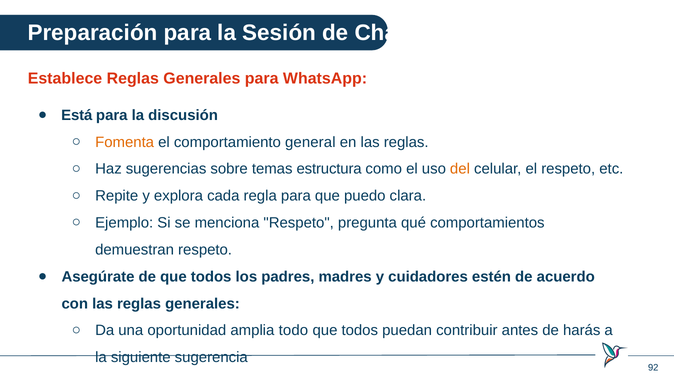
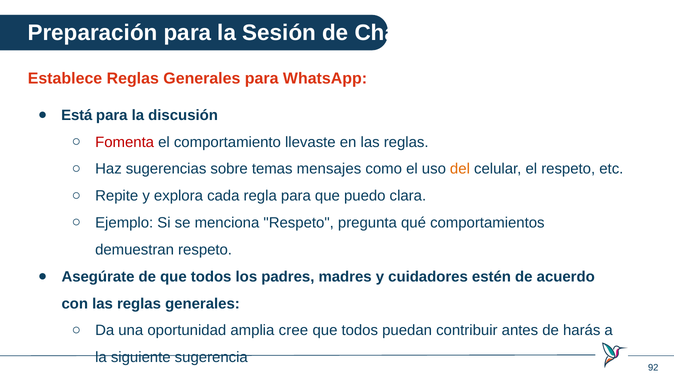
Fomenta colour: orange -> red
general: general -> llevaste
estructura: estructura -> mensajes
todo: todo -> cree
